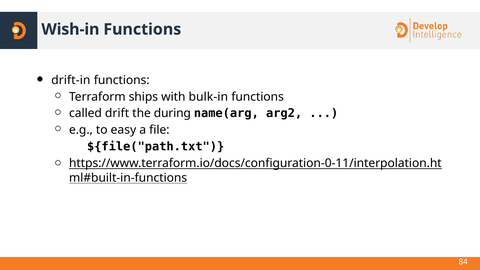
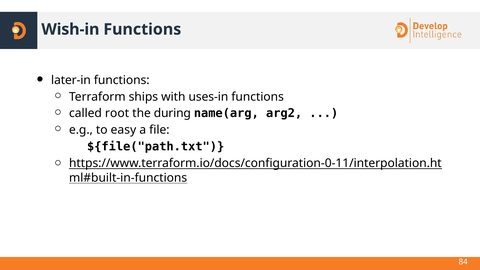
drift-in: drift-in -> later-in
bulk-in: bulk-in -> uses-in
drift: drift -> root
